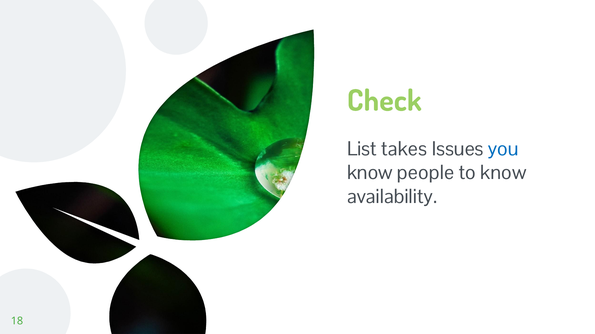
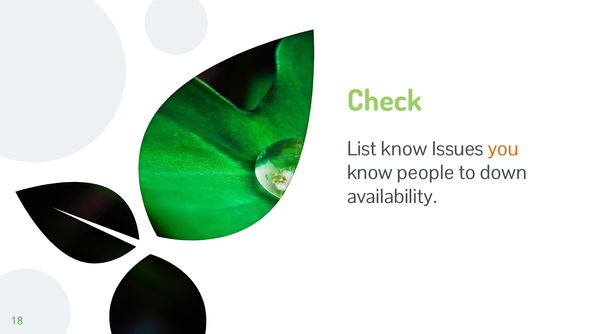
List takes: takes -> know
you colour: blue -> orange
to know: know -> down
